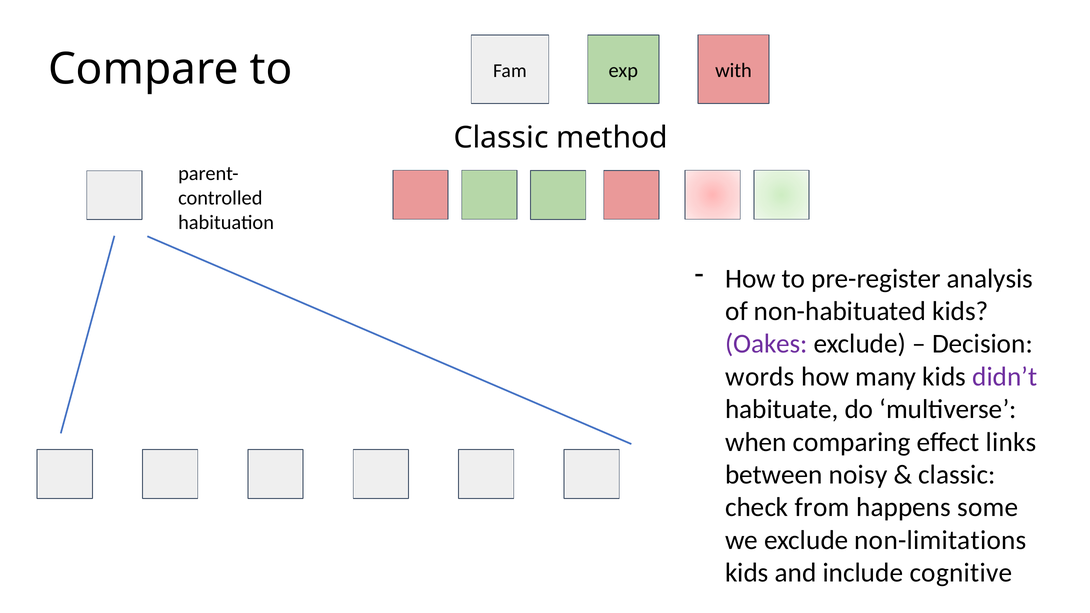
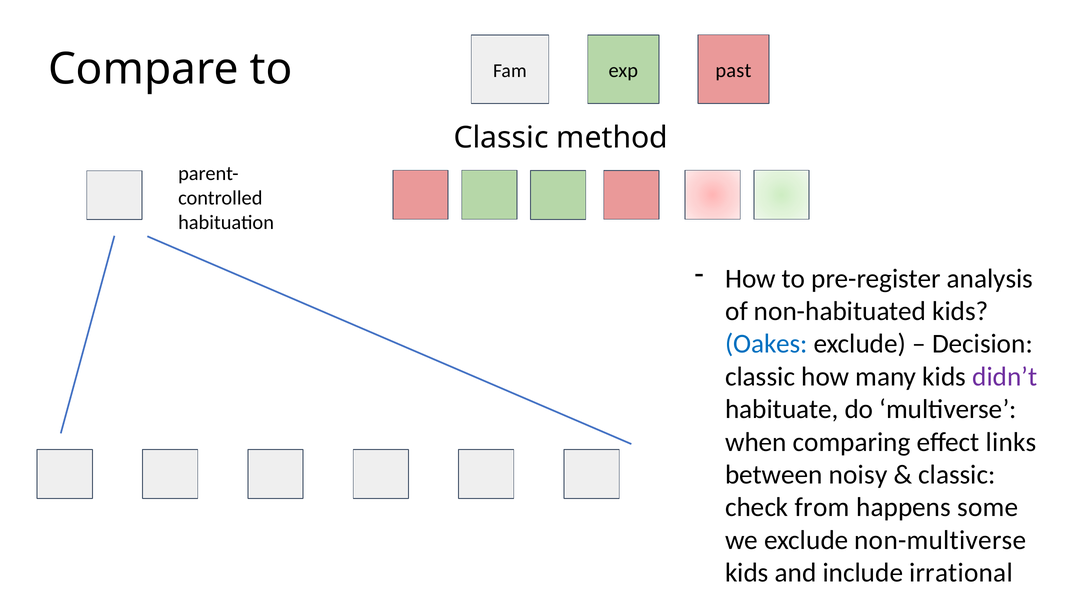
with: with -> past
Oakes colour: purple -> blue
words at (760, 377): words -> classic
non-limitations: non-limitations -> non-multiverse
cognitive: cognitive -> irrational
